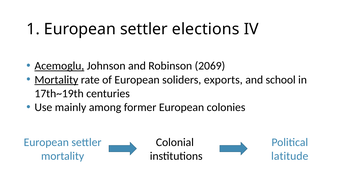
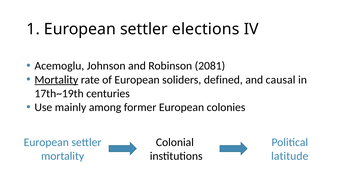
Acemoglu underline: present -> none
2069: 2069 -> 2081
exports: exports -> defined
school: school -> causal
